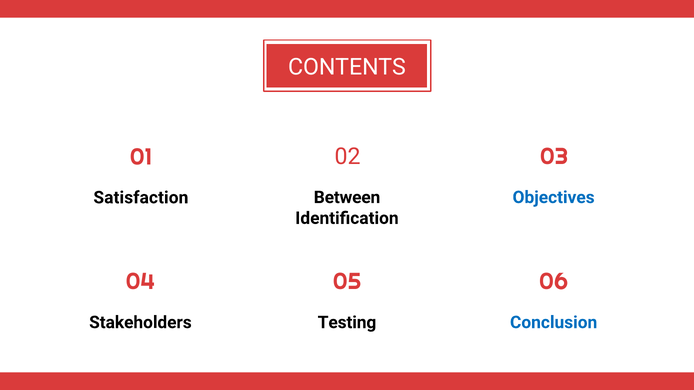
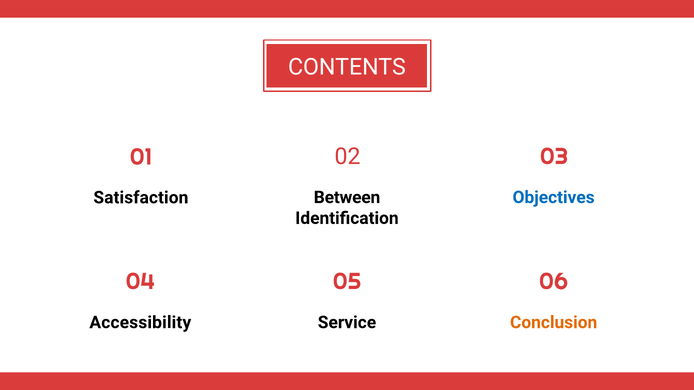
Stakeholders: Stakeholders -> Accessibility
Testing: Testing -> Service
Conclusion colour: blue -> orange
